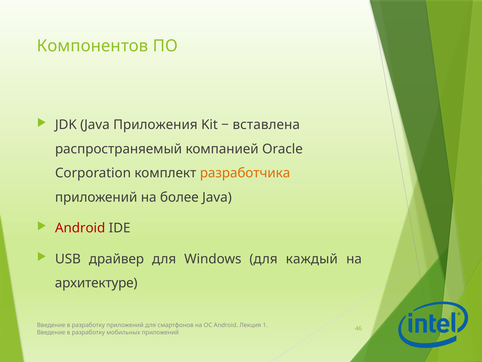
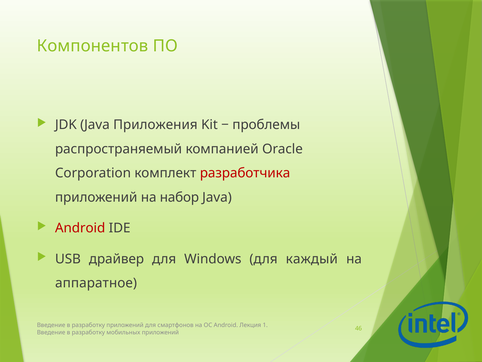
вставлена: вставлена -> проблемы
разработчика colour: orange -> red
более: более -> набор
архитектуре: архитектуре -> аппаратное
